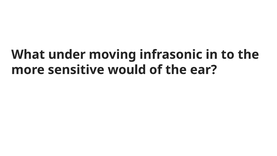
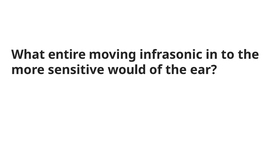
under: under -> entire
